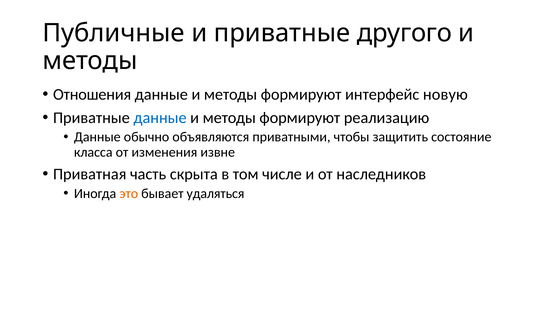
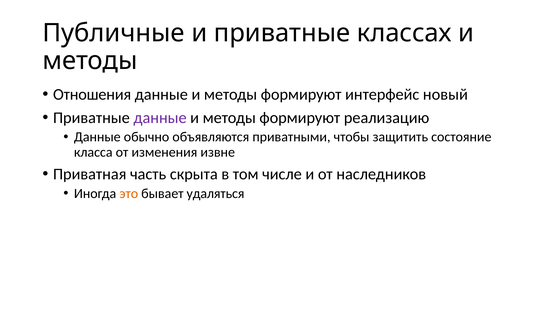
другого: другого -> классах
новую: новую -> новый
данные at (160, 118) colour: blue -> purple
